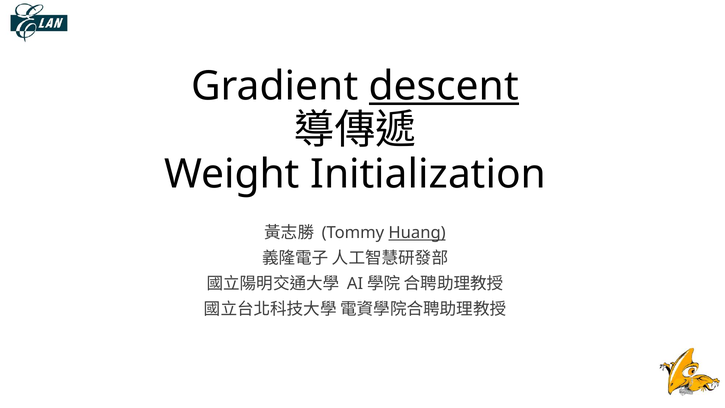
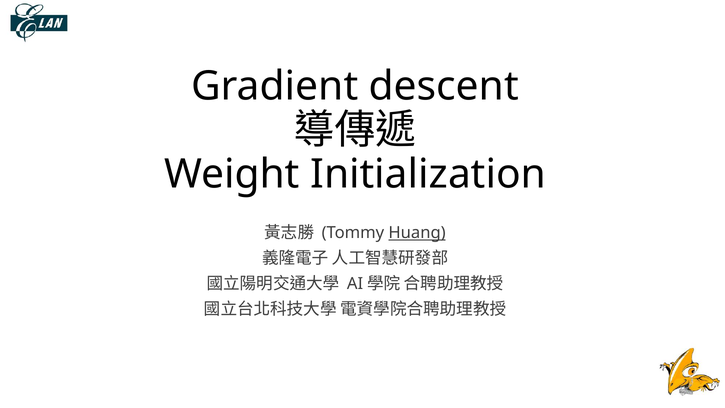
descent underline: present -> none
